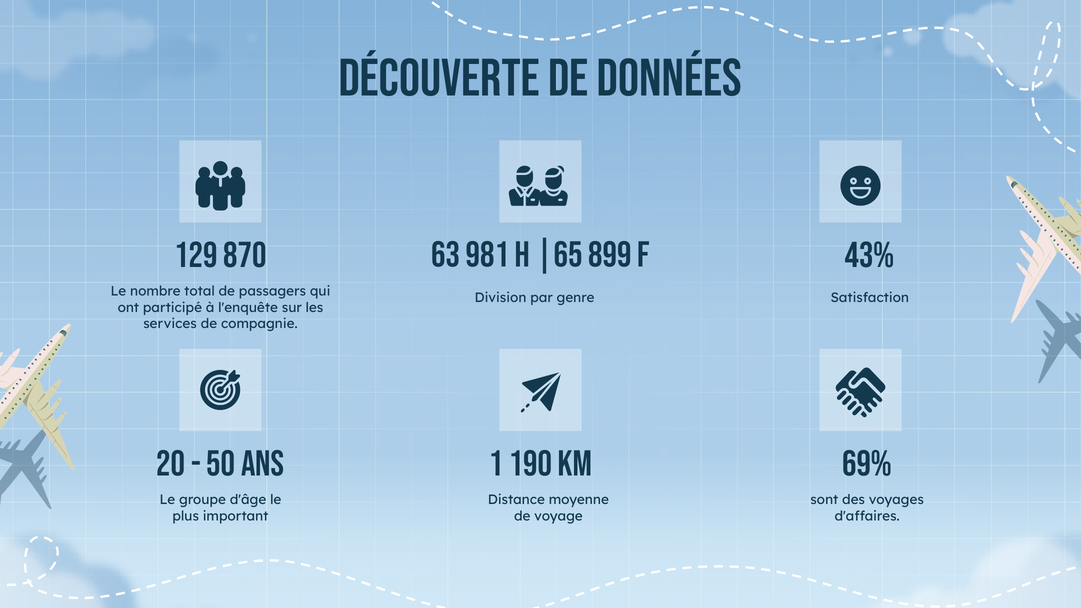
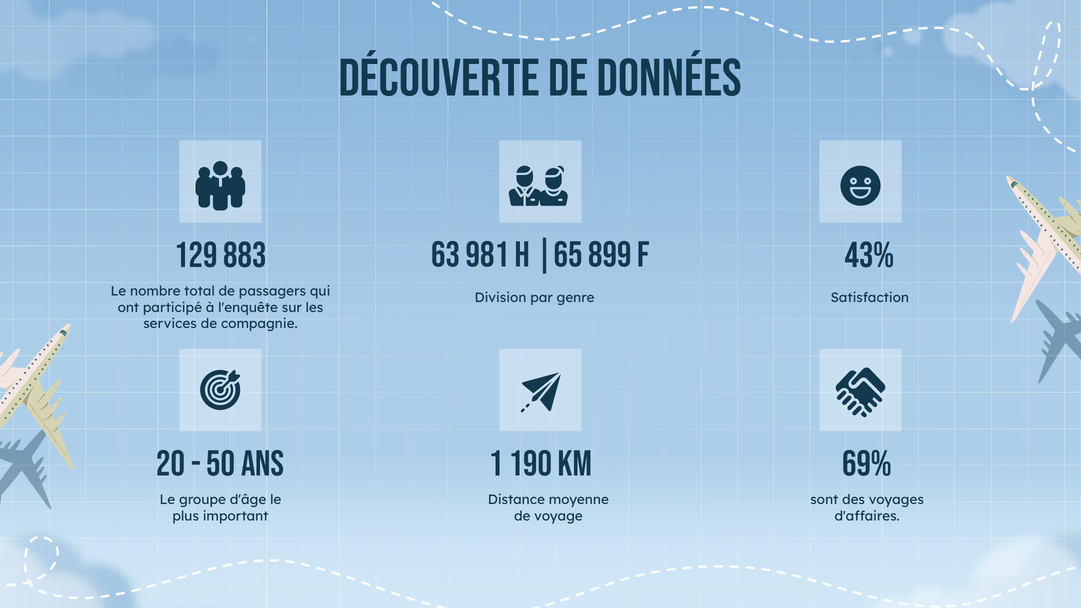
870: 870 -> 883
